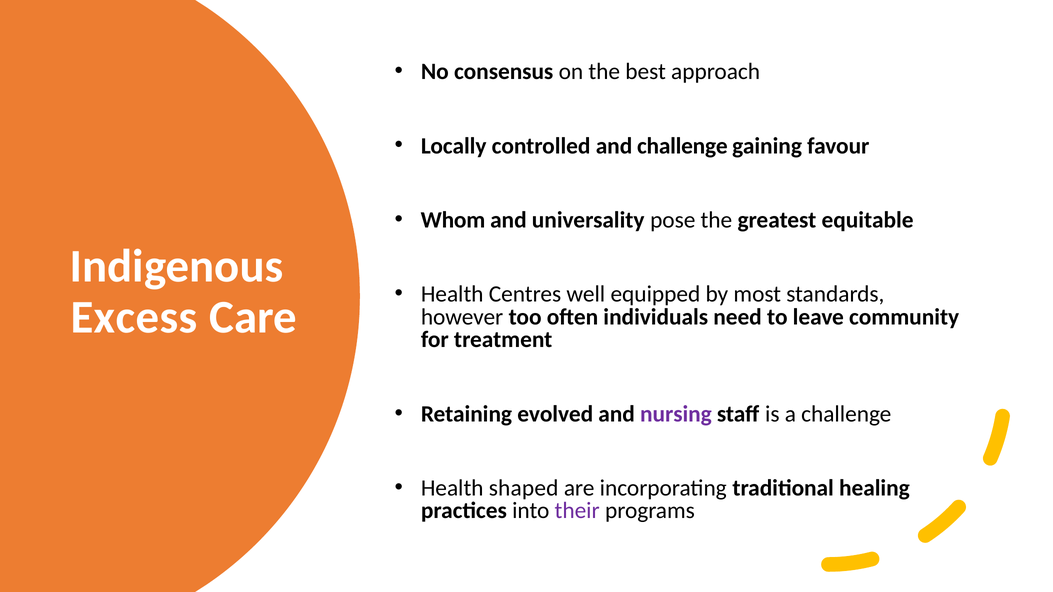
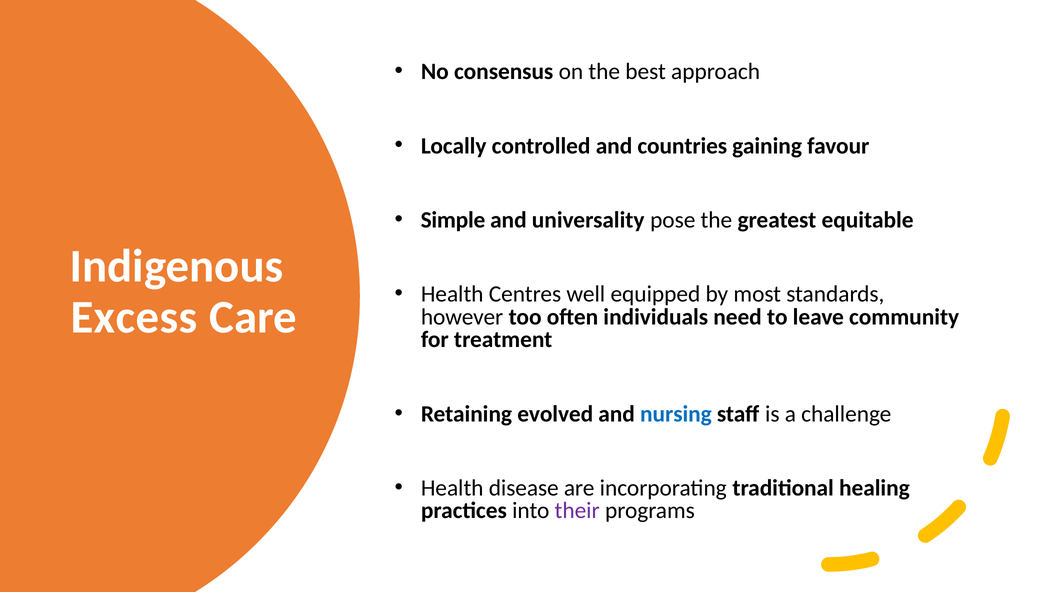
and challenge: challenge -> countries
Whom: Whom -> Simple
nursing colour: purple -> blue
shaped: shaped -> disease
